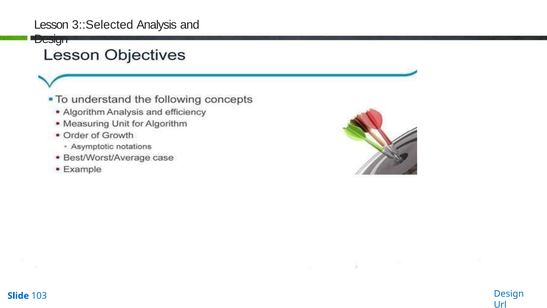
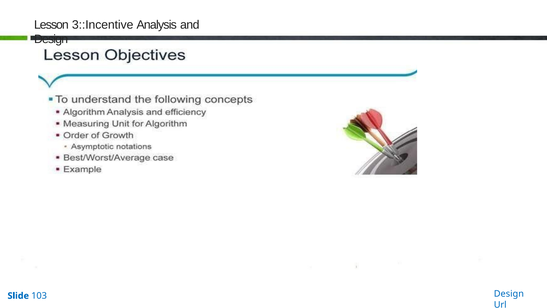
3::Selected: 3::Selected -> 3::Incentive
